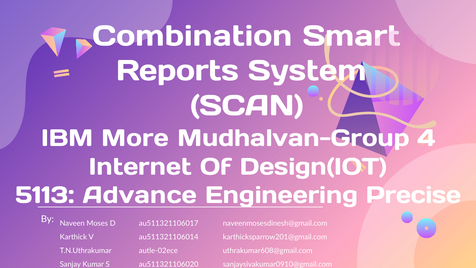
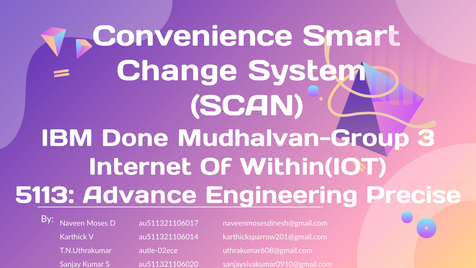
Combination: Combination -> Convenience
Reports: Reports -> Change
More: More -> Done
4: 4 -> 3
Design(IOT: Design(IOT -> Within(IOT
